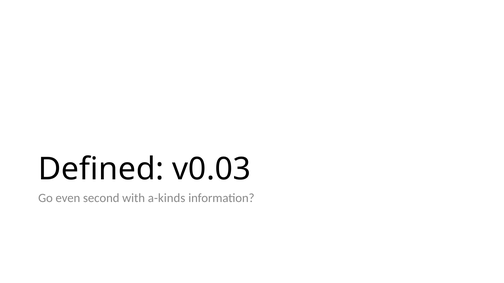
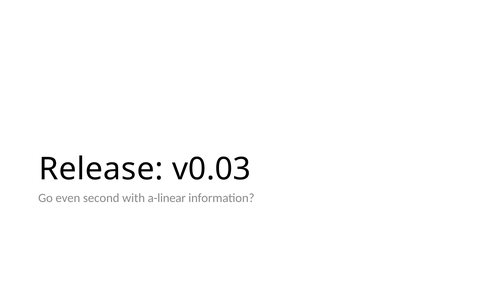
Defined: Defined -> Release
a-kinds: a-kinds -> a-linear
